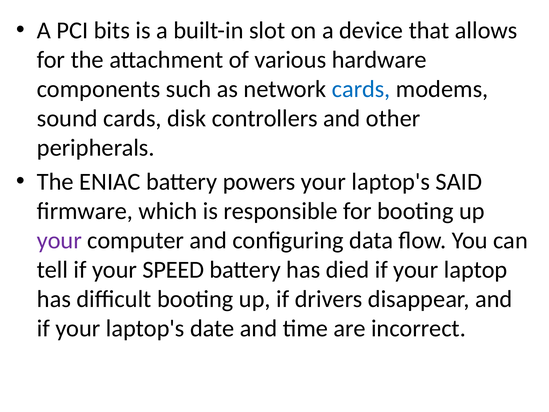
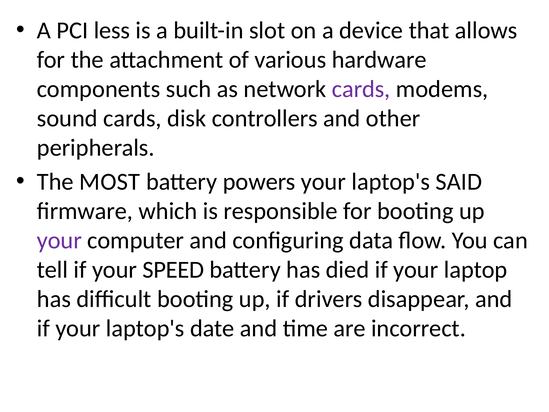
bits: bits -> less
cards at (361, 89) colour: blue -> purple
ENIAC: ENIAC -> MOST
